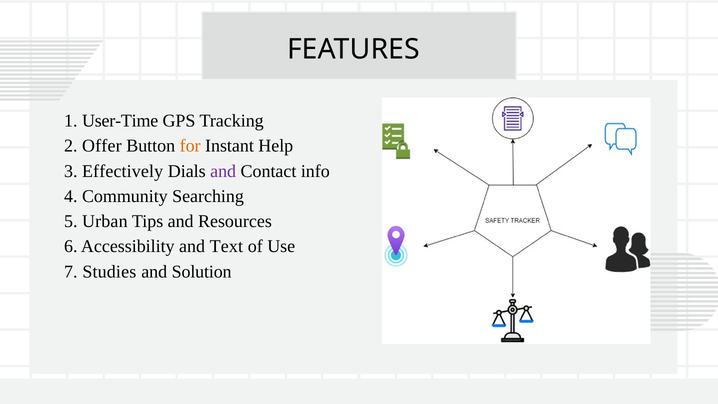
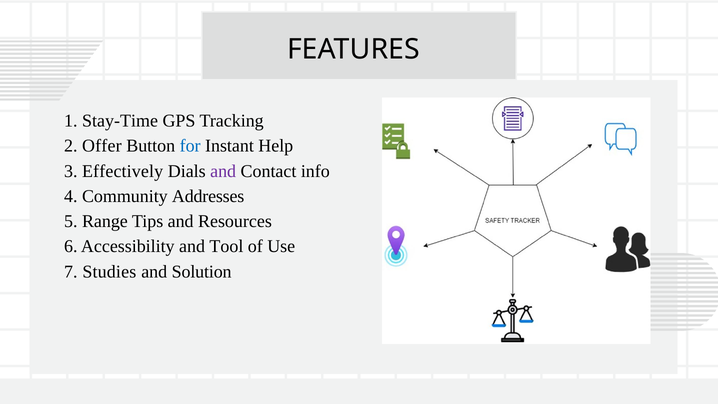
User-Time: User-Time -> Stay-Time
for colour: orange -> blue
Searching: Searching -> Addresses
Urban: Urban -> Range
Text: Text -> Tool
